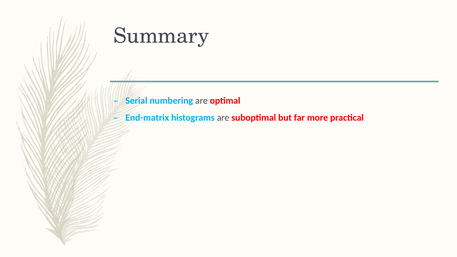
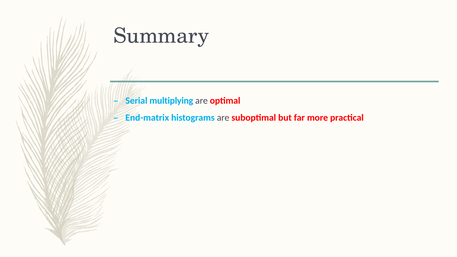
numbering: numbering -> multiplying
